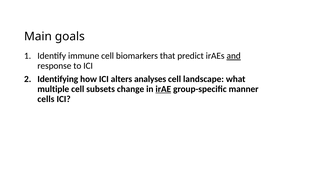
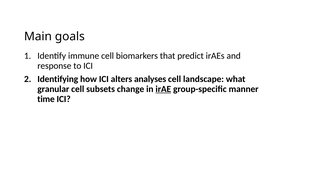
and underline: present -> none
multiple: multiple -> granular
cells: cells -> time
